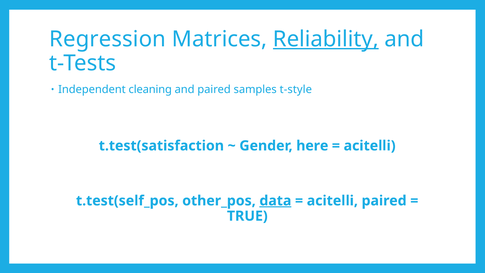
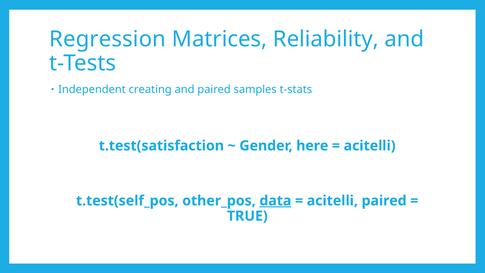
Reliability underline: present -> none
cleaning: cleaning -> creating
t-style: t-style -> t-stats
